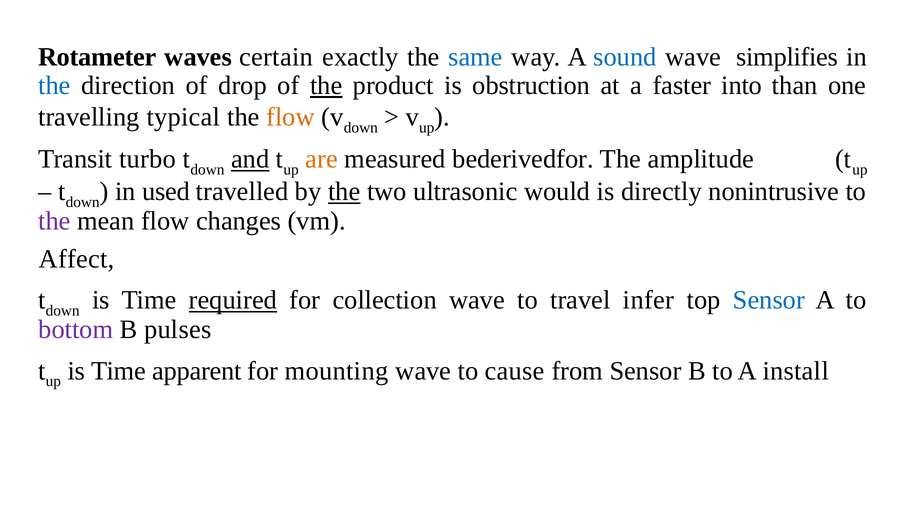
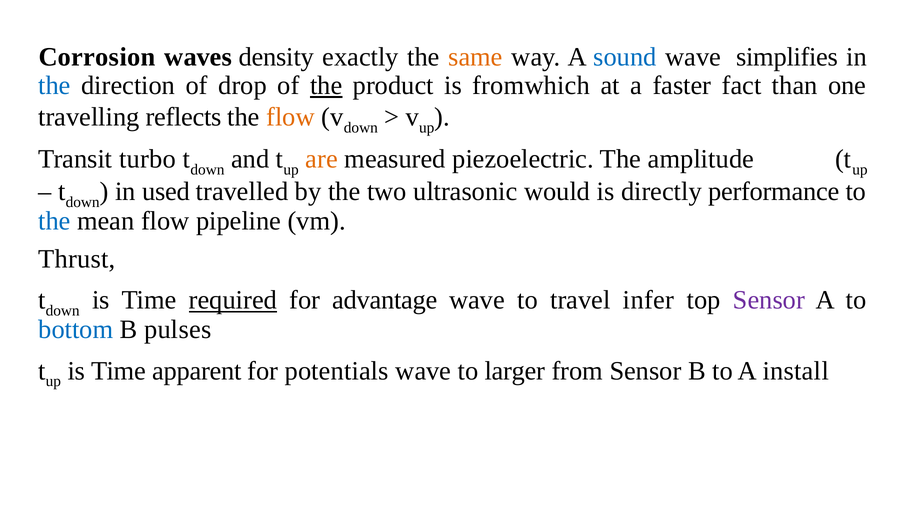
Rotameter: Rotameter -> Corrosion
certain: certain -> density
same colour: blue -> orange
obstruction: obstruction -> fromwhich
into: into -> fact
typical: typical -> reflects
and underline: present -> none
bederivedfor: bederivedfor -> piezoelectric
the at (344, 192) underline: present -> none
nonintrusive: nonintrusive -> performance
the at (55, 221) colour: purple -> blue
changes: changes -> pipeline
Affect: Affect -> Thrust
collection: collection -> advantage
Sensor at (769, 300) colour: blue -> purple
bottom colour: purple -> blue
mounting: mounting -> potentials
cause: cause -> larger
